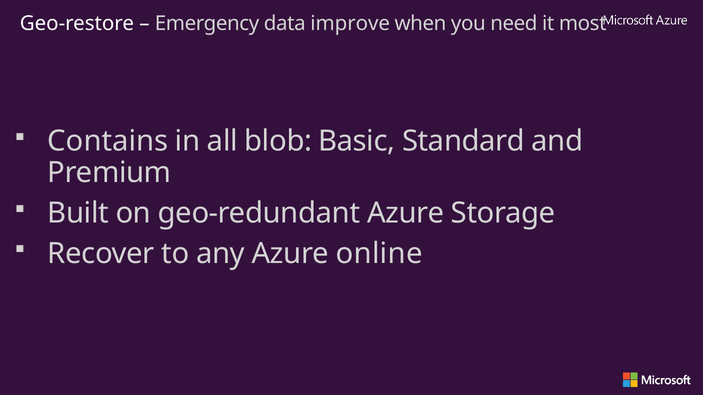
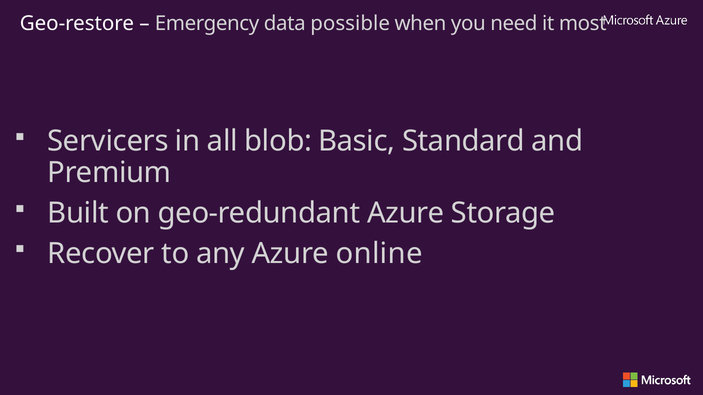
improve: improve -> possible
Contains: Contains -> Servicers
